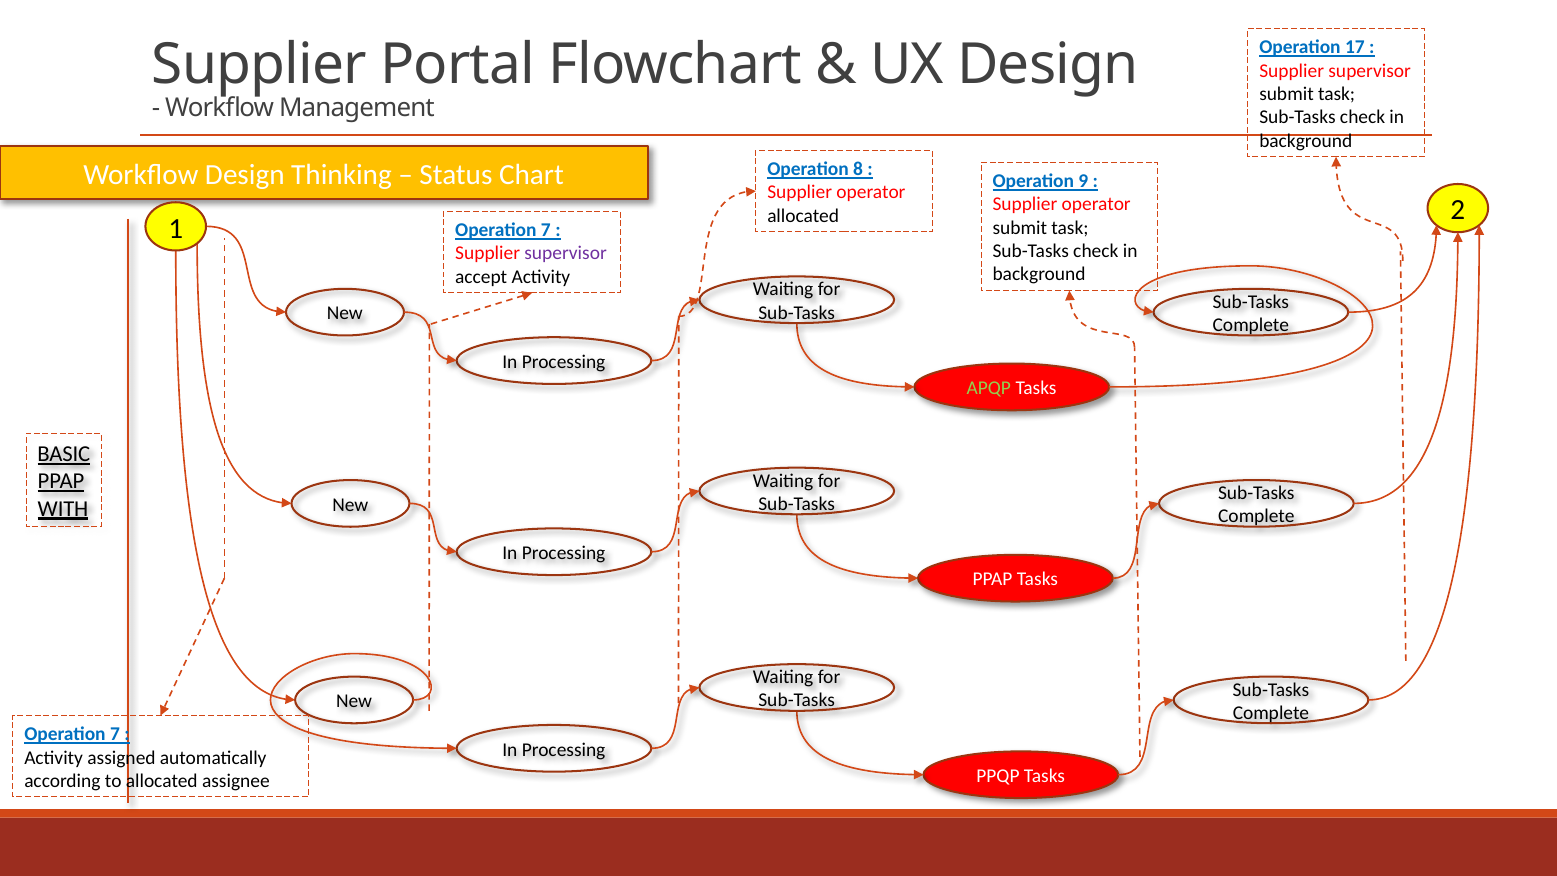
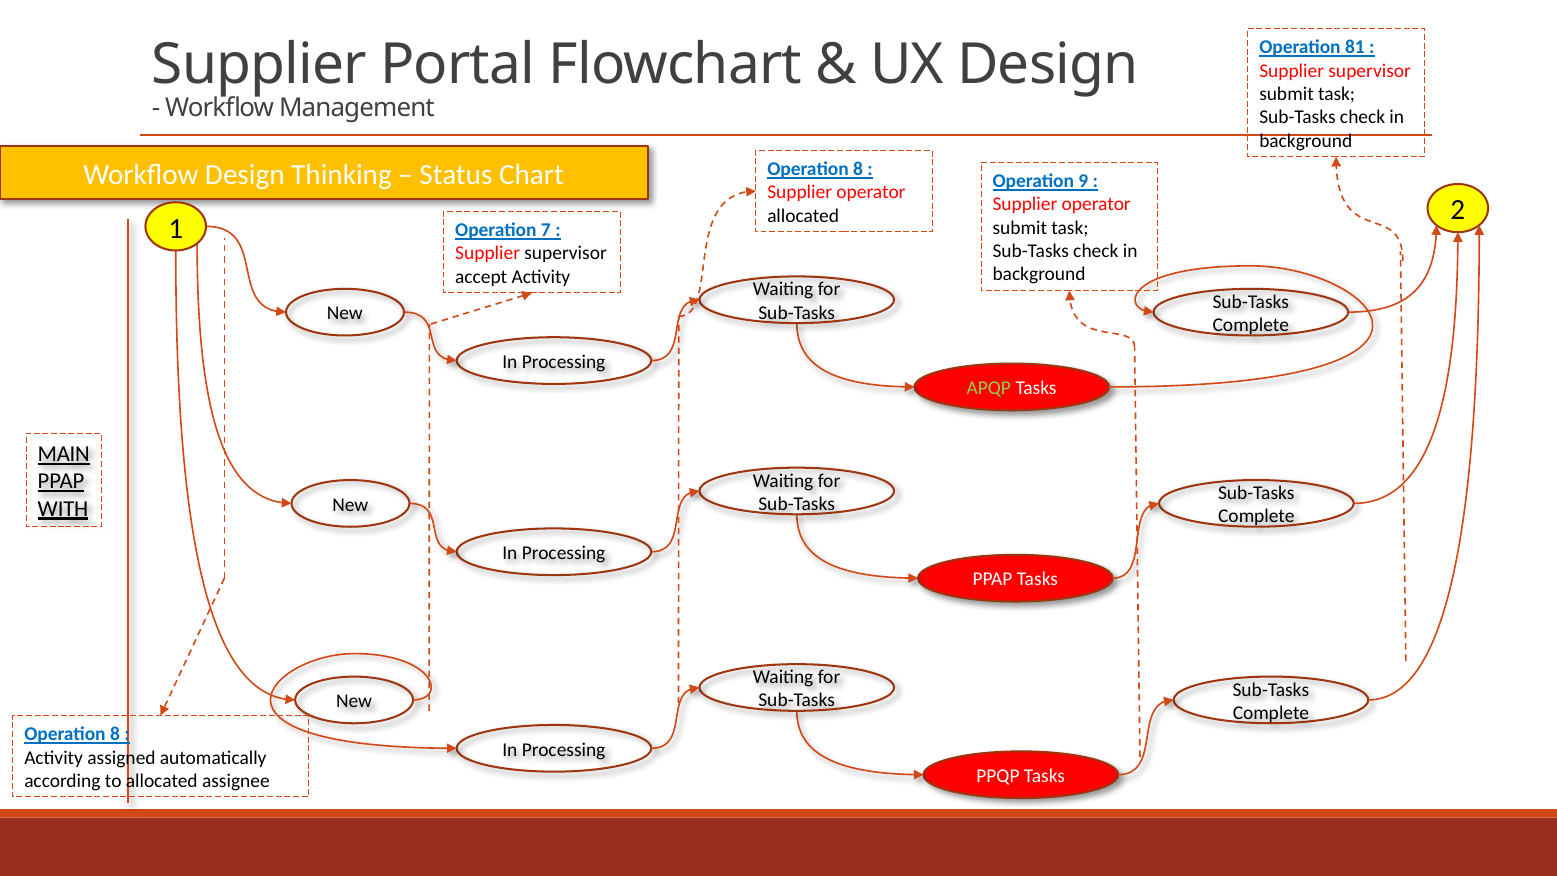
17: 17 -> 81
supervisor at (566, 253) colour: purple -> black
BASIC: BASIC -> MAIN
7 at (115, 734): 7 -> 8
